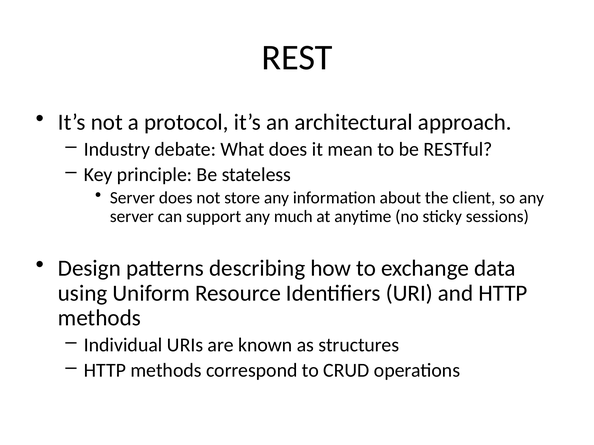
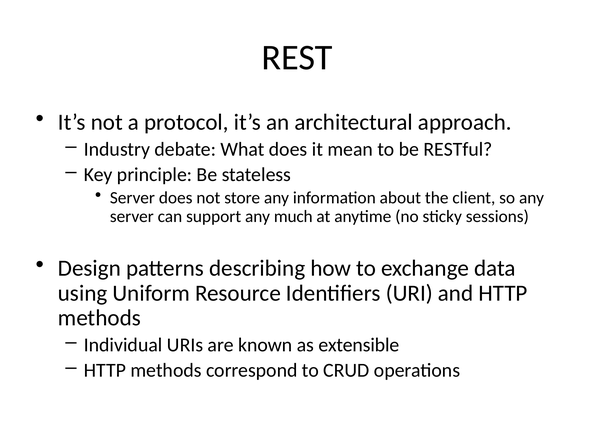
structures: structures -> extensible
